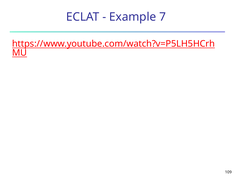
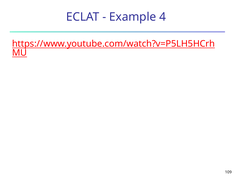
7: 7 -> 4
